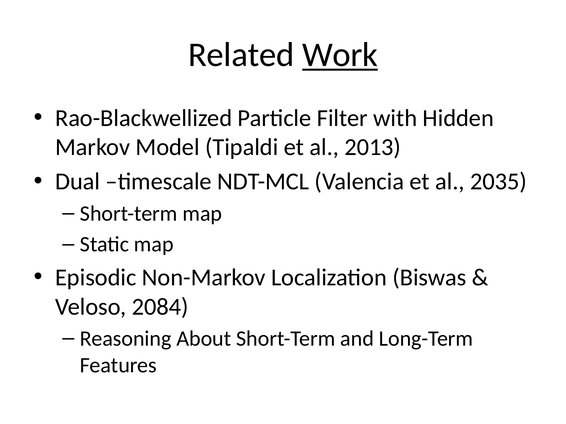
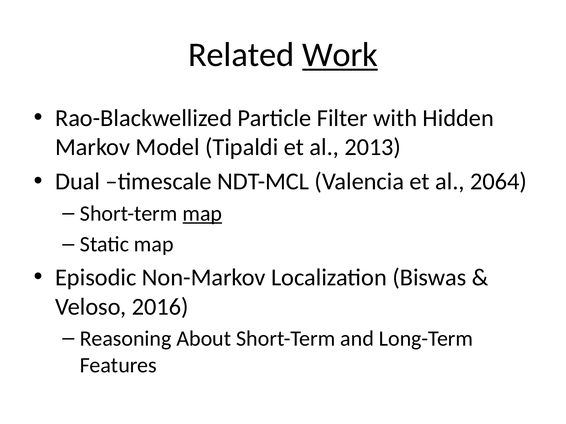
2035: 2035 -> 2064
map at (202, 214) underline: none -> present
2084: 2084 -> 2016
